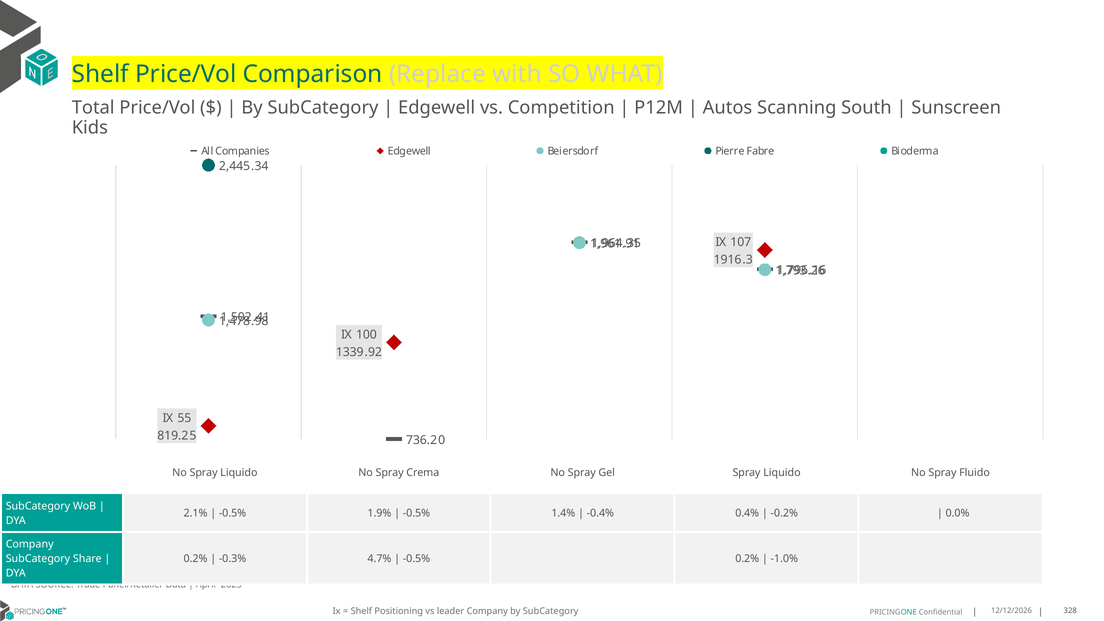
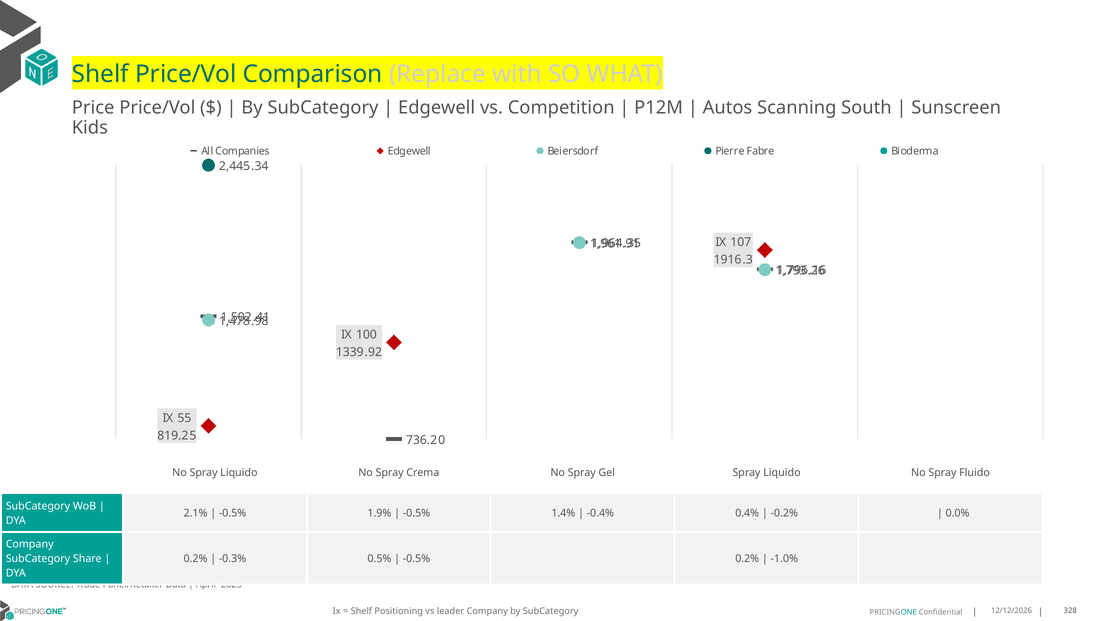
Total: Total -> Price
4.7%: 4.7% -> 0.5%
